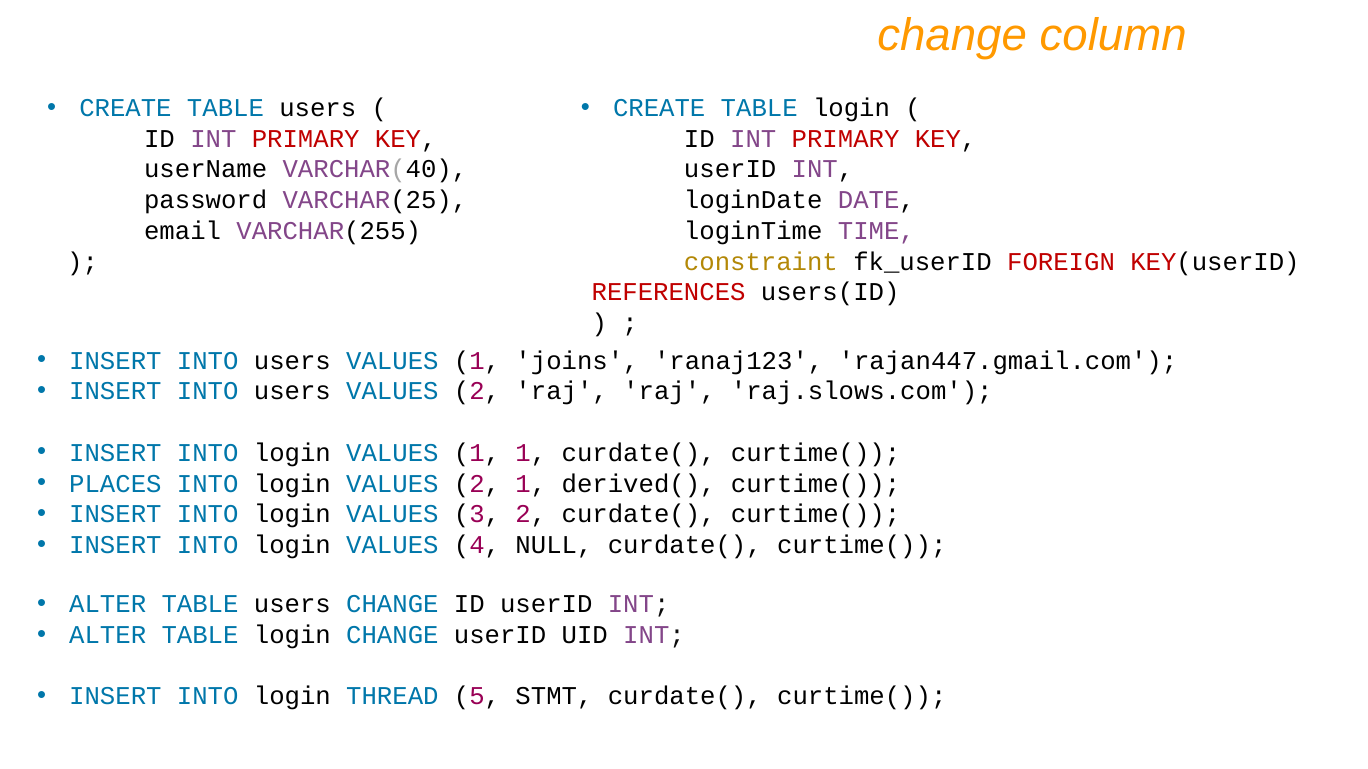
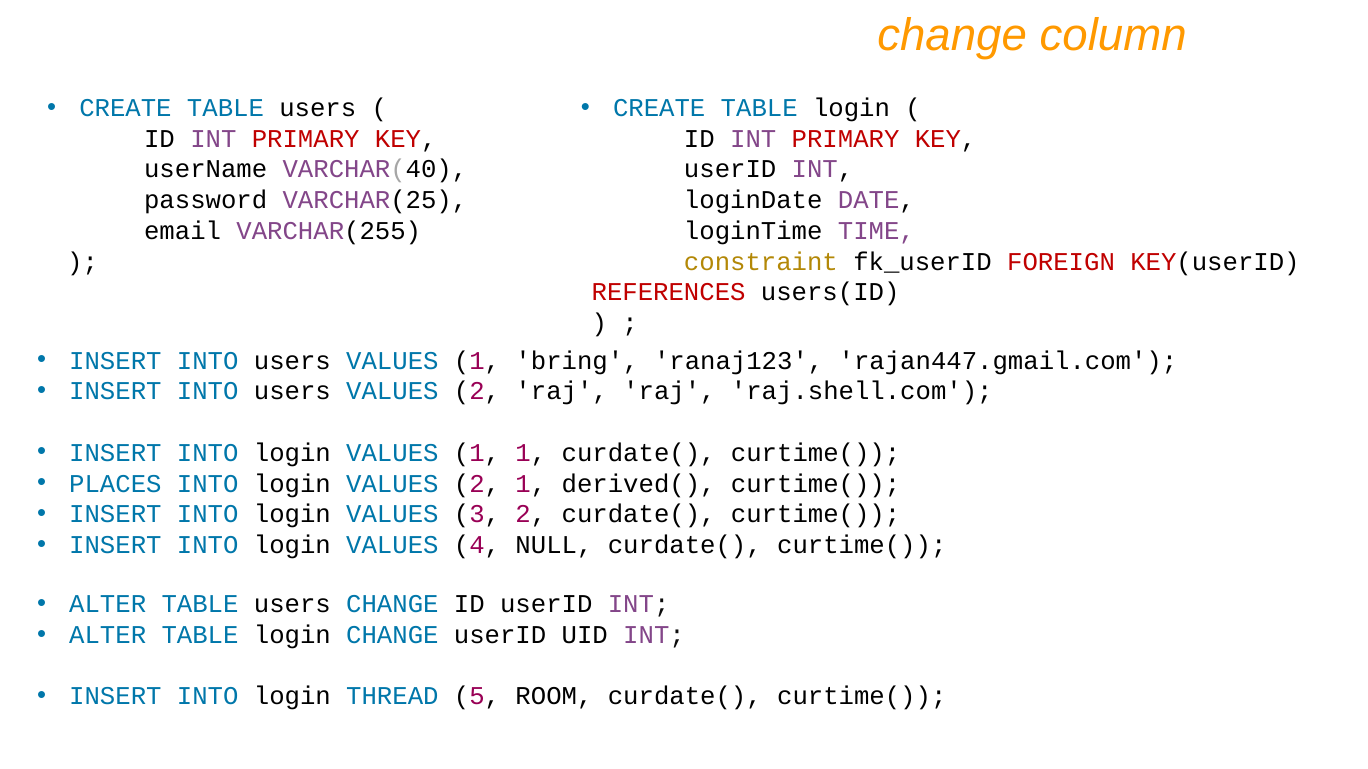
joins: joins -> bring
raj.slows.com: raj.slows.com -> raj.shell.com
STMT: STMT -> ROOM
